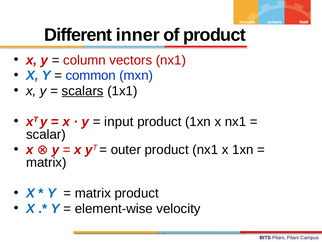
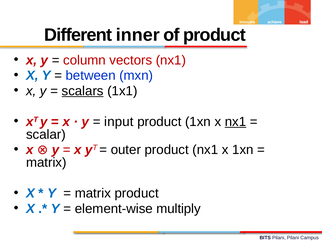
common: common -> between
nx1 at (235, 121) underline: none -> present
velocity: velocity -> multiply
